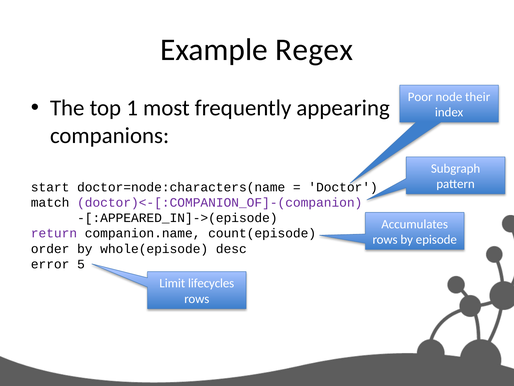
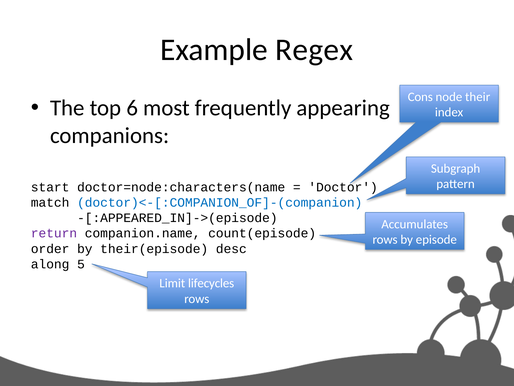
Poor: Poor -> Cons
1: 1 -> 6
doctor)<-[:COMPANION_OF]-(companion colour: purple -> blue
whole(episode: whole(episode -> their(episode
error: error -> along
